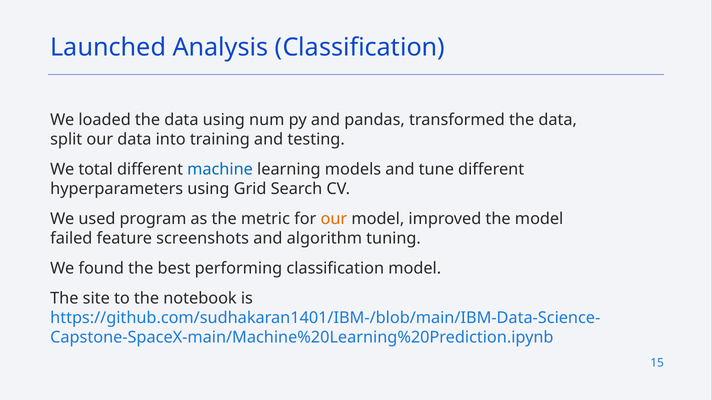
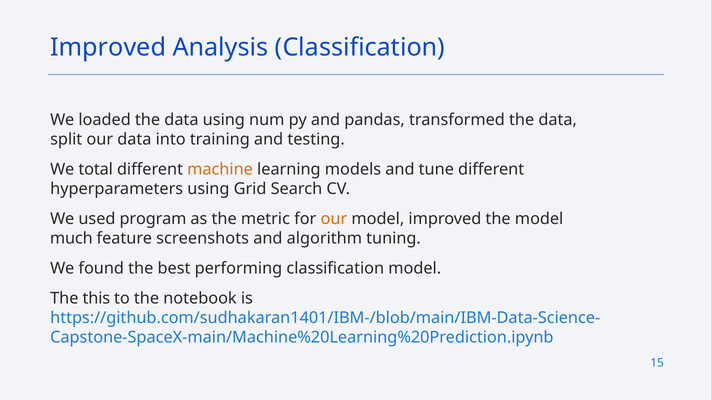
Launched at (108, 48): Launched -> Improved
machine colour: blue -> orange
failed: failed -> much
site: site -> this
